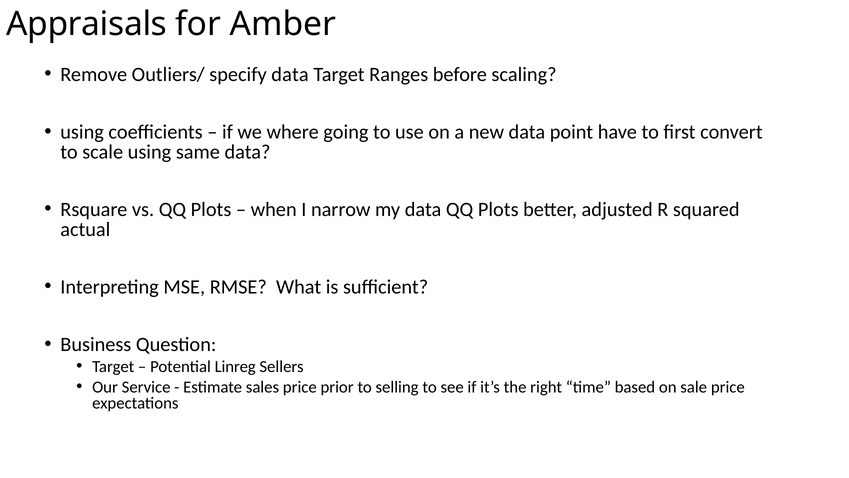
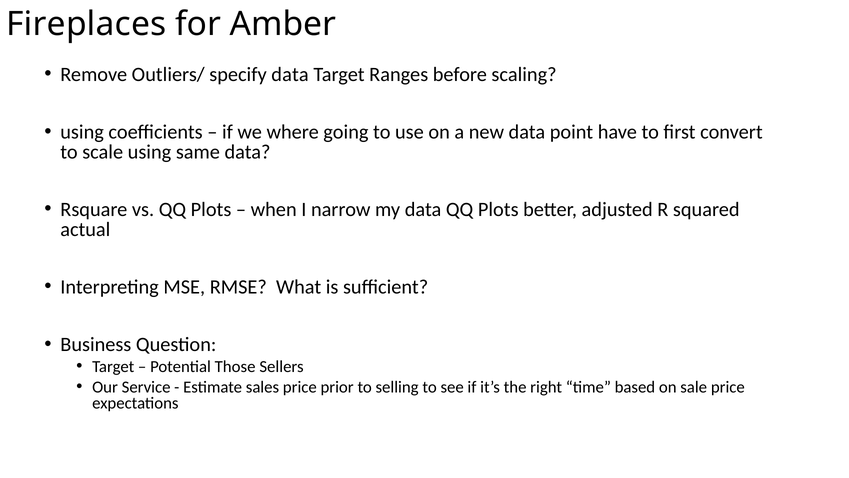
Appraisals: Appraisals -> Fireplaces
Linreg: Linreg -> Those
